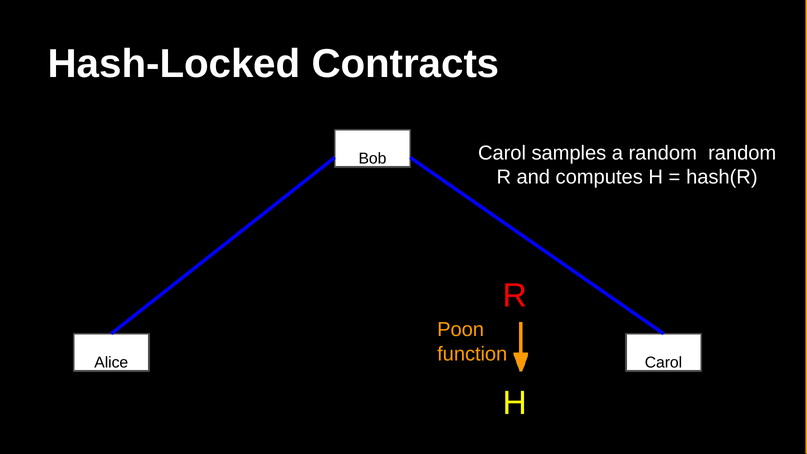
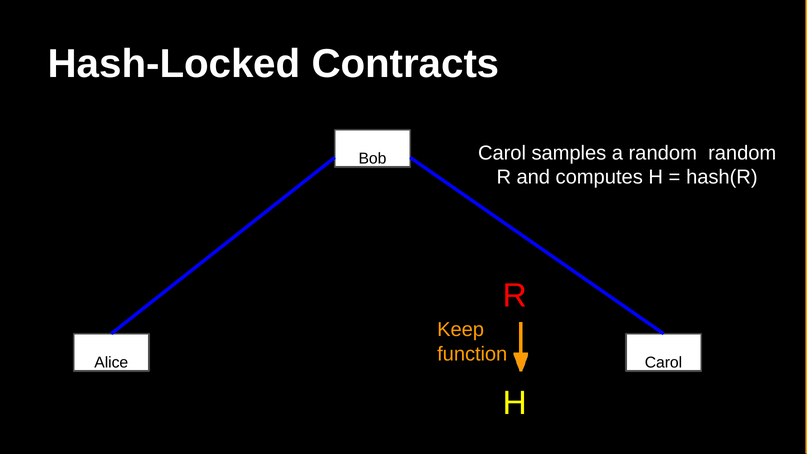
Poon: Poon -> Keep
